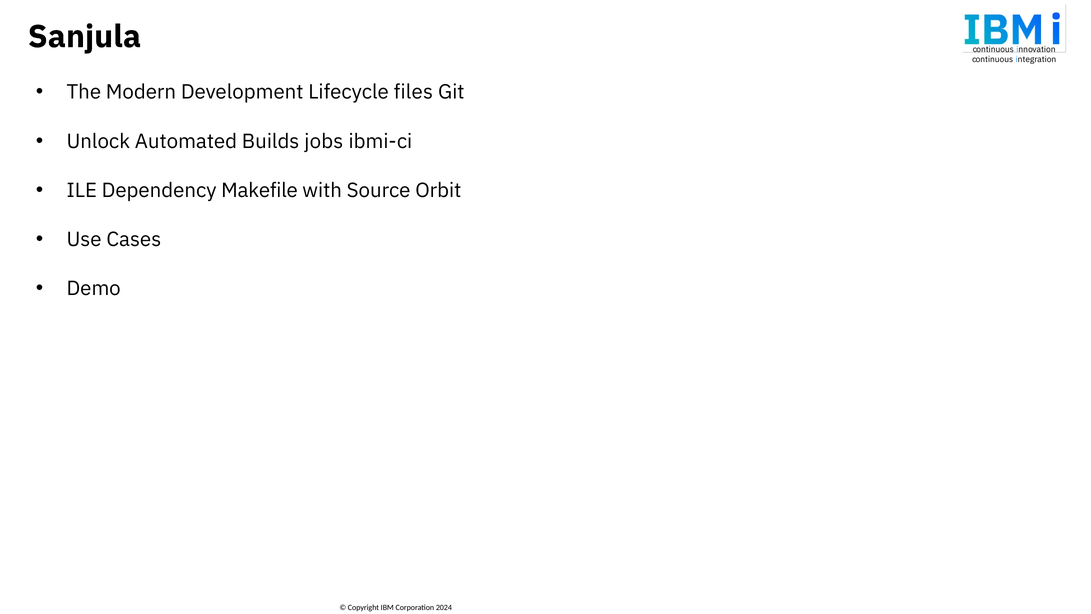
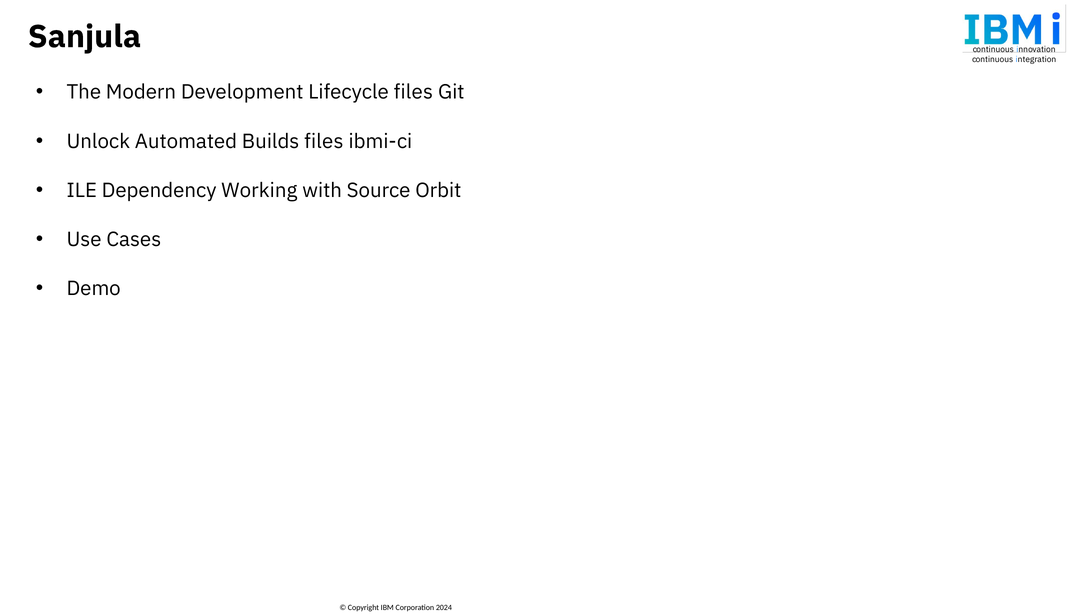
Builds jobs: jobs -> files
Makefile: Makefile -> Working
